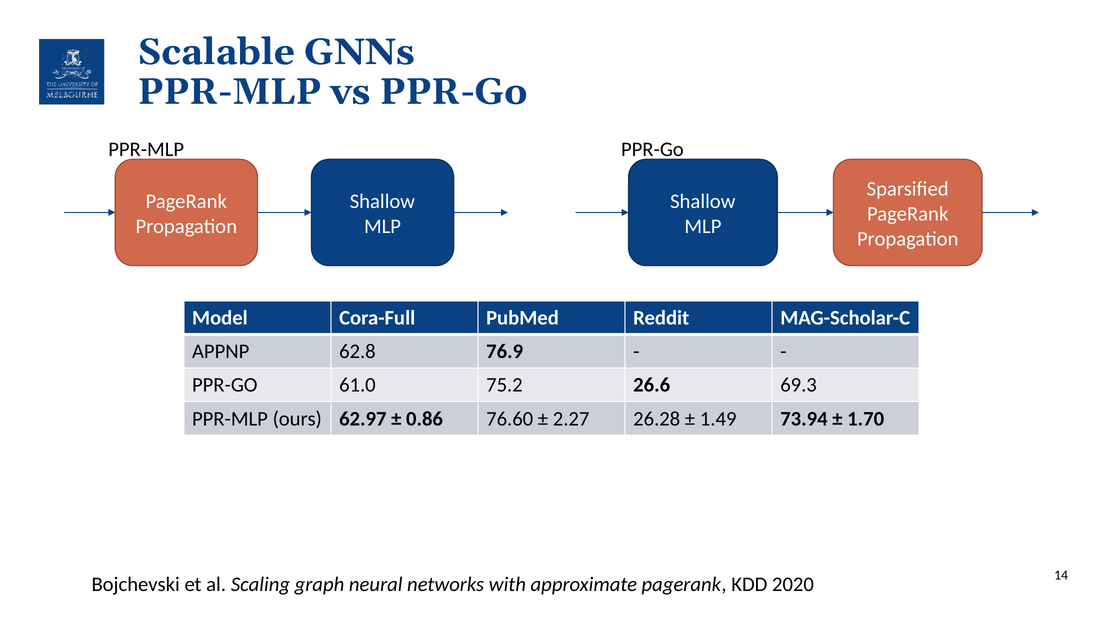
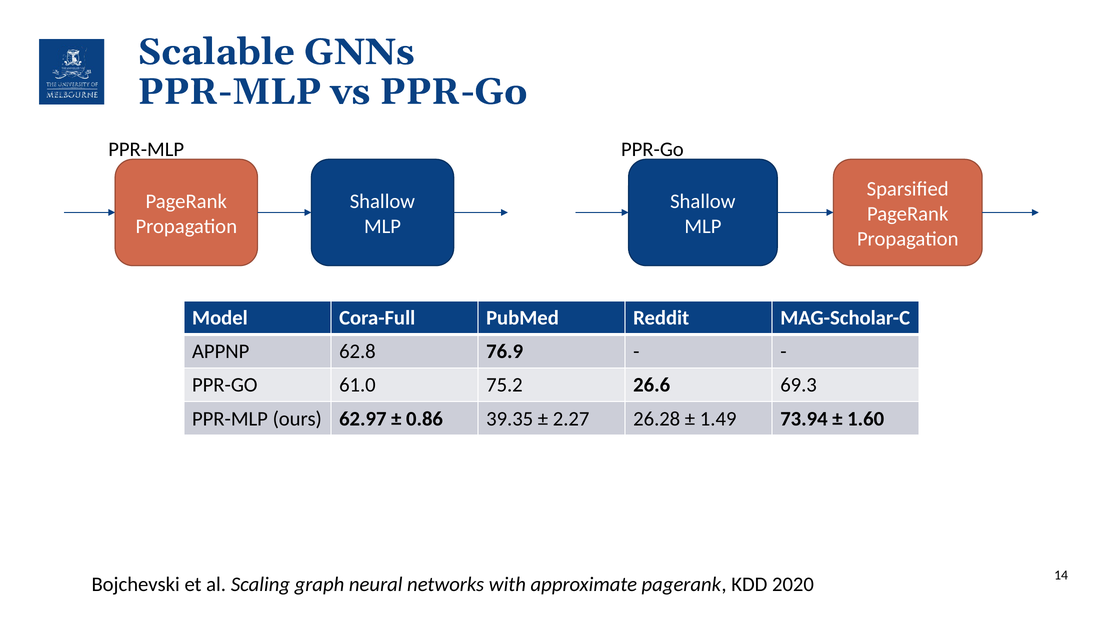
76.60: 76.60 -> 39.35
1.70: 1.70 -> 1.60
